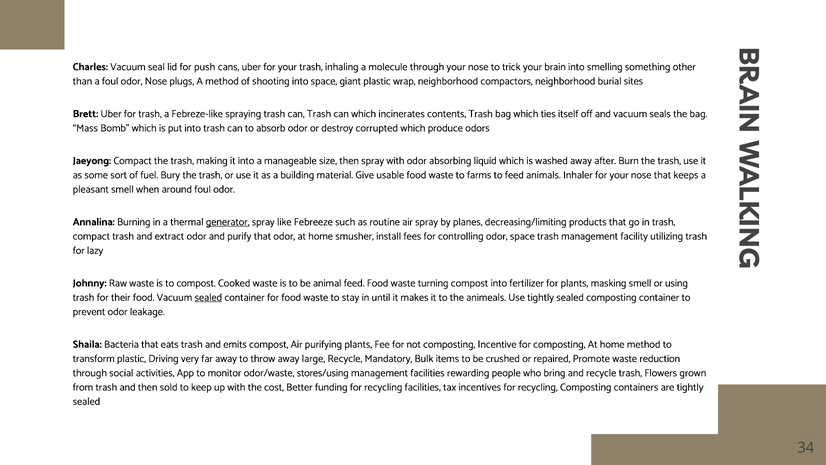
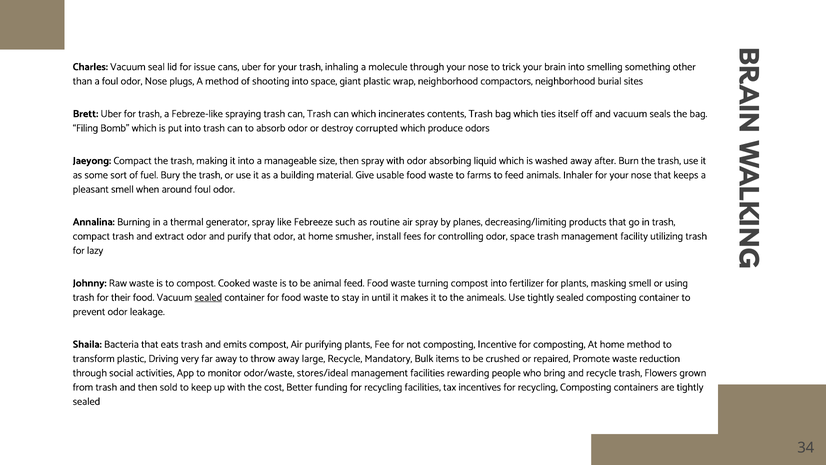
push: push -> issue
Mass: Mass -> Filing
generator underline: present -> none
stores/using: stores/using -> stores/ideal
